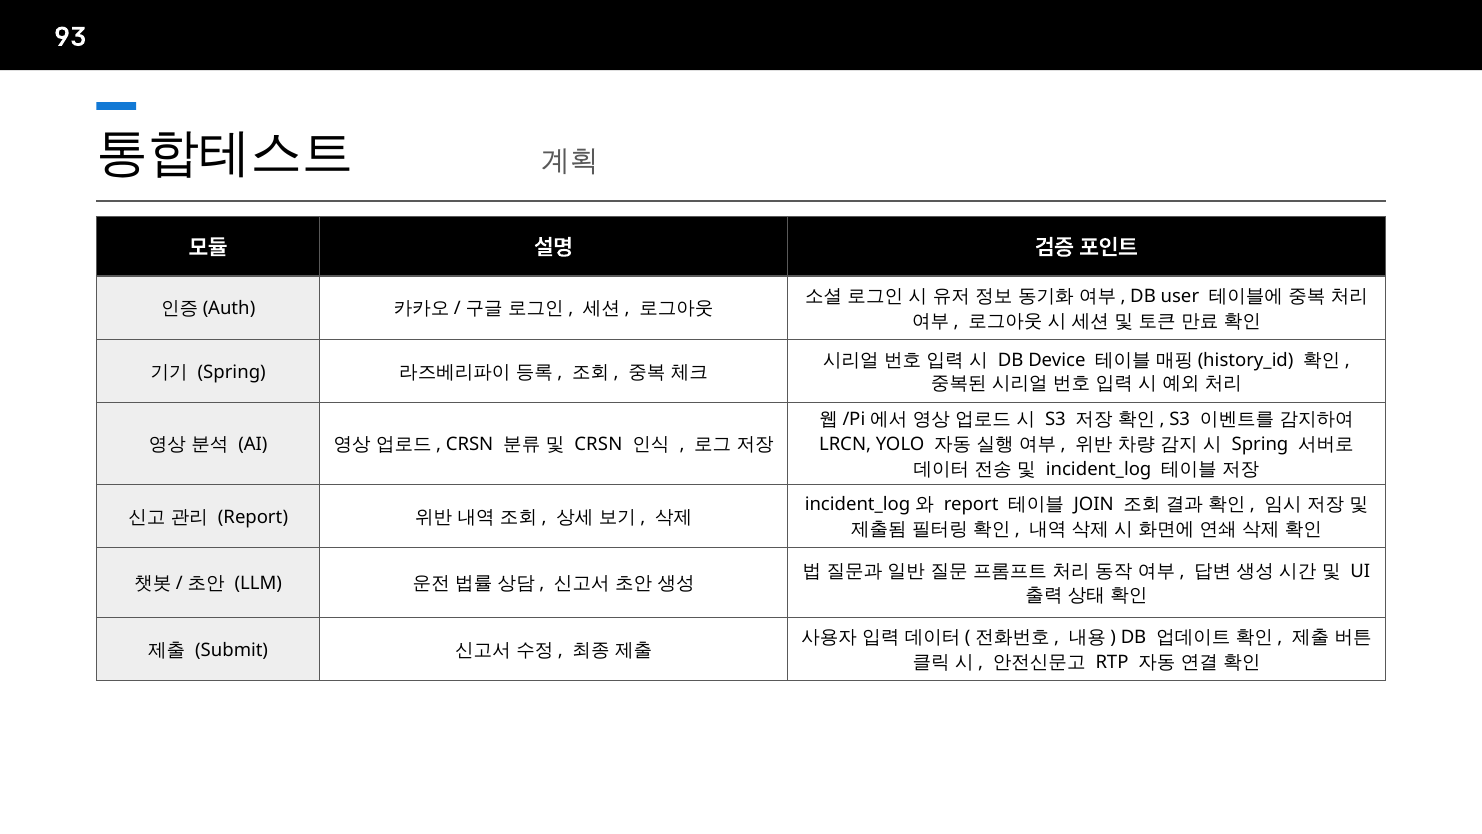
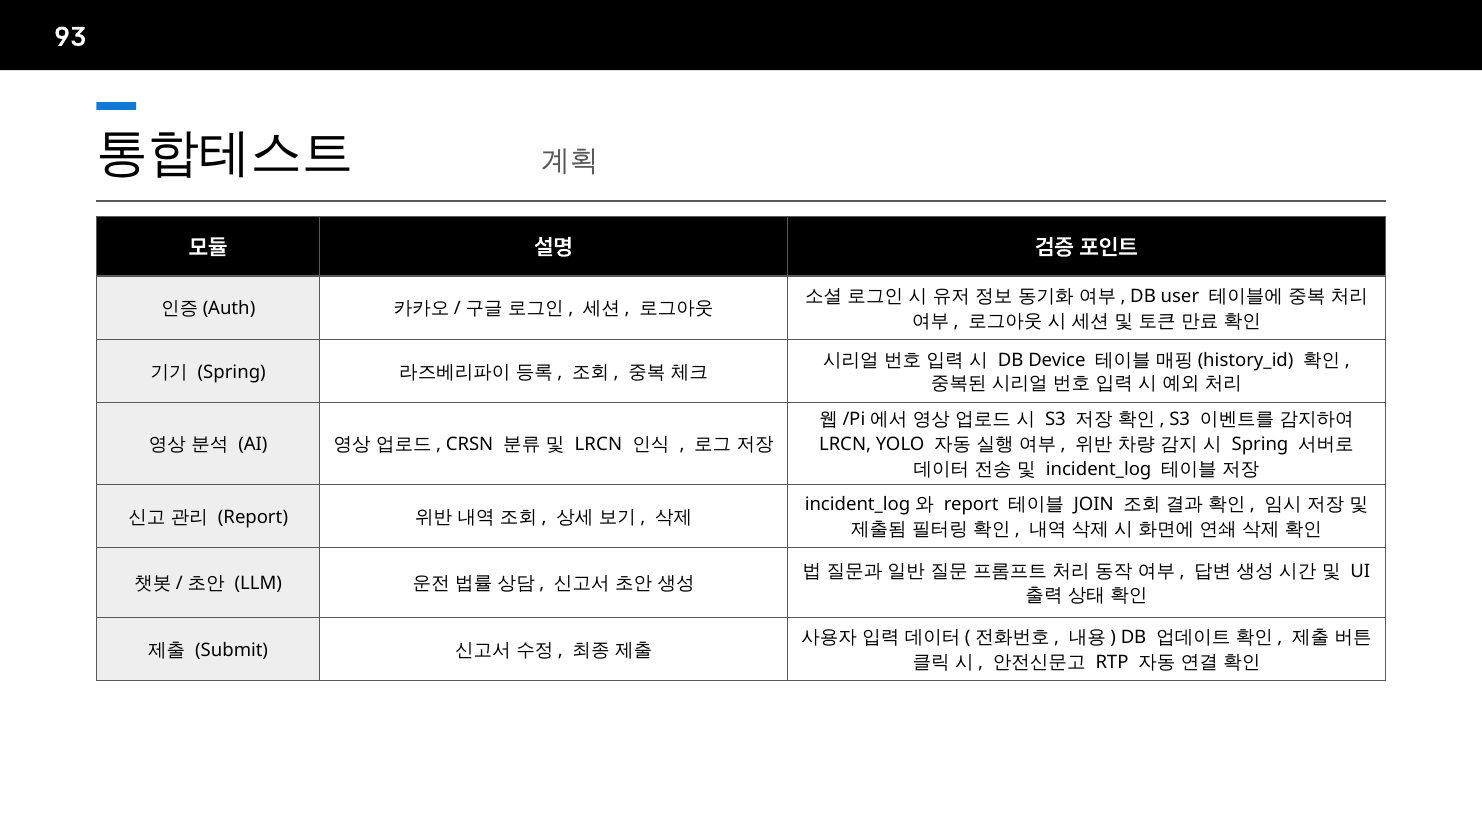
CRSN at (598, 444): CRSN -> LRCN
